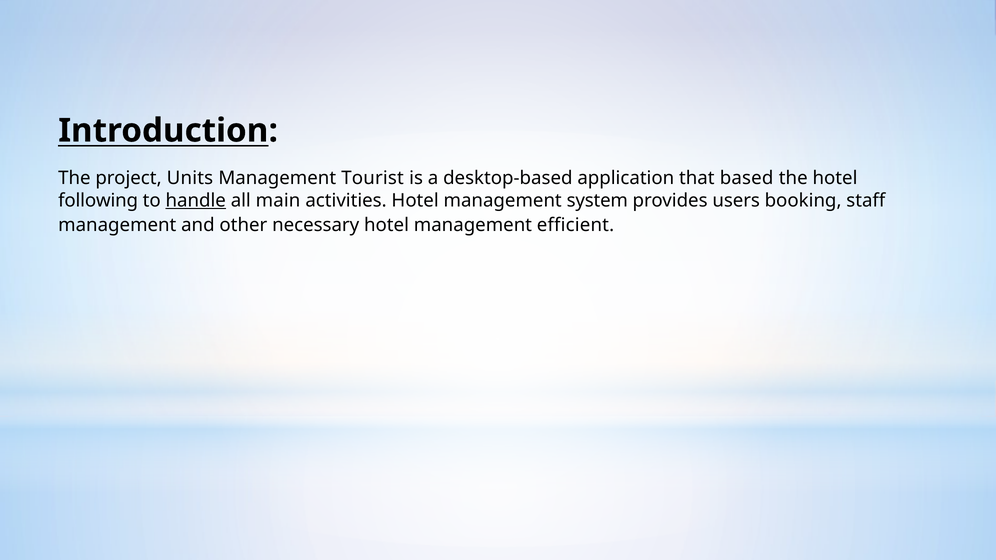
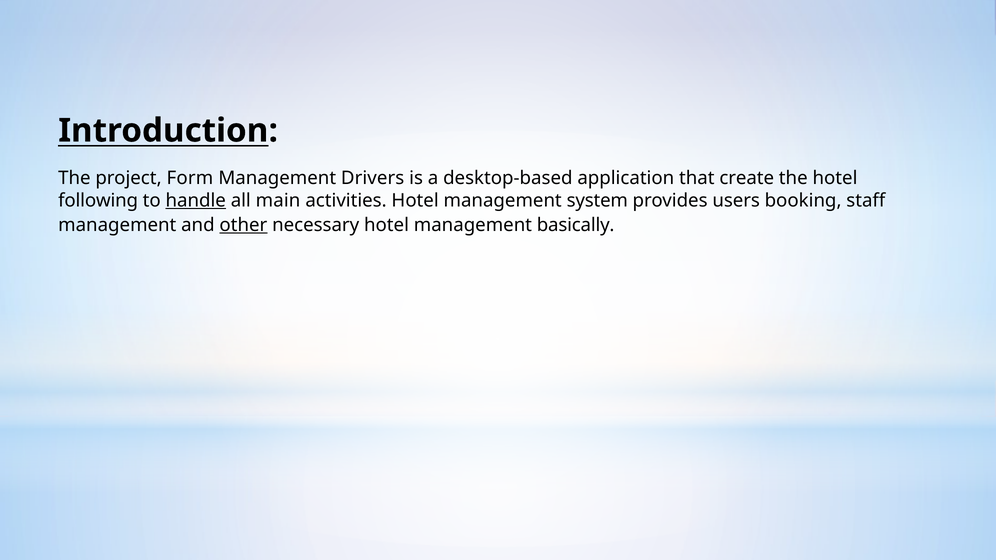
Units: Units -> Form
Tourist: Tourist -> Drivers
based: based -> create
other underline: none -> present
efficient: efficient -> basically
